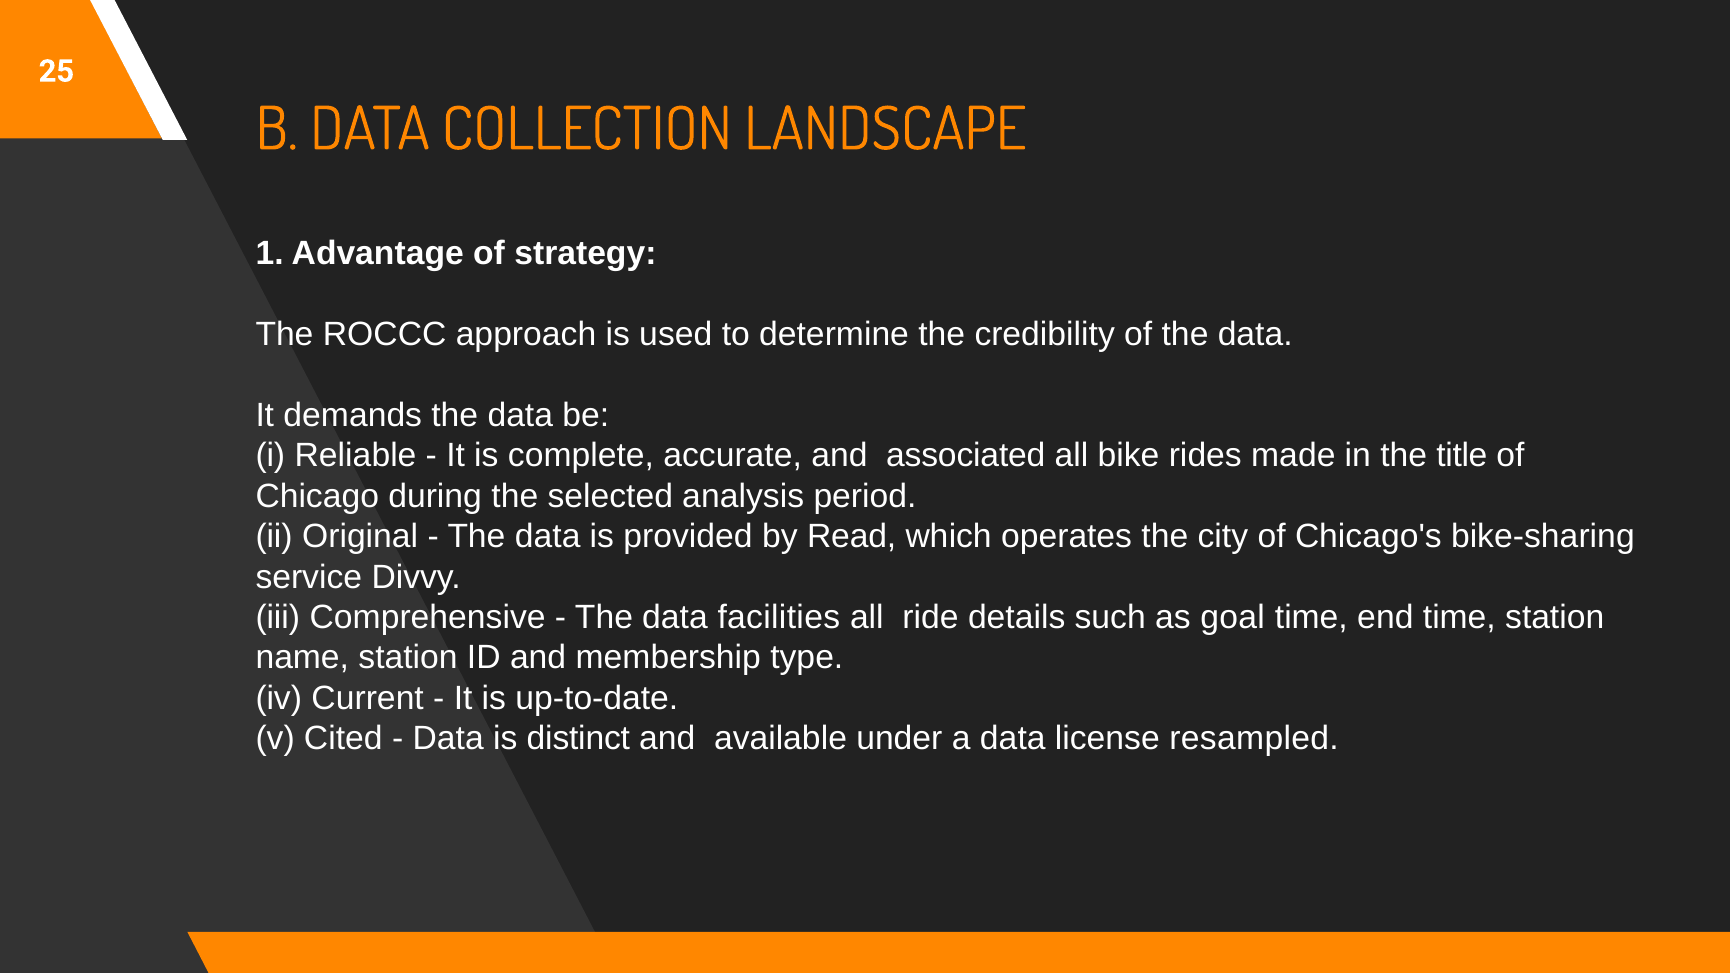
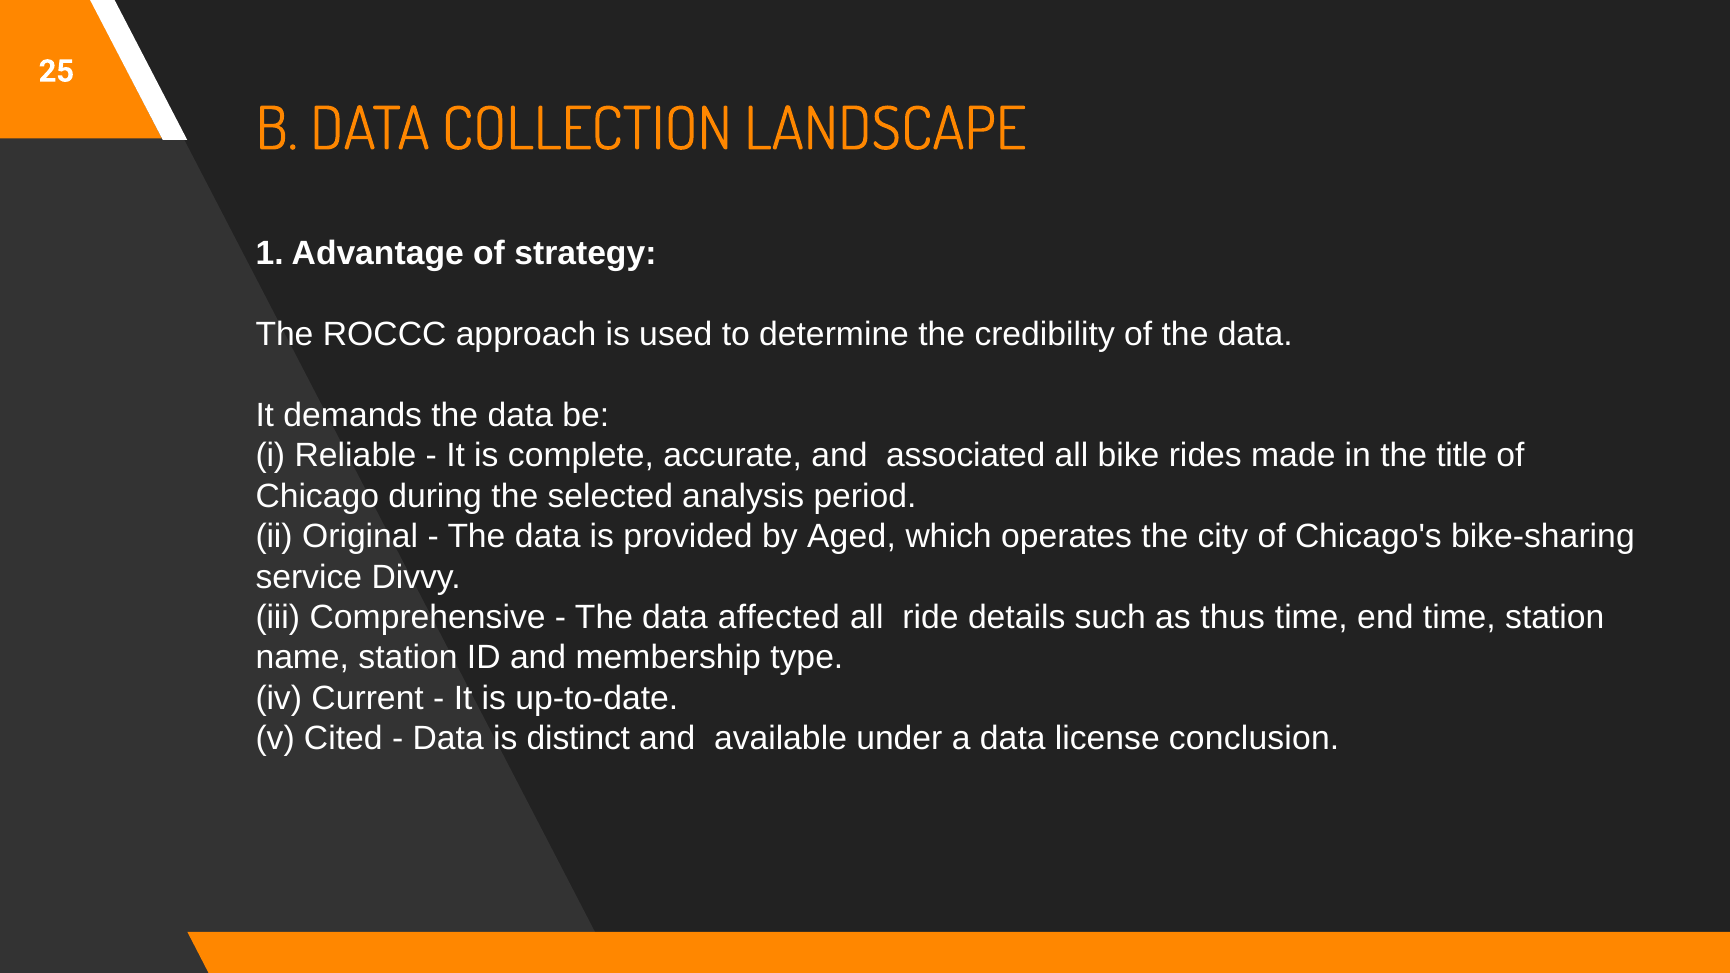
Read: Read -> Aged
facilities: facilities -> affected
goal: goal -> thus
resampled: resampled -> conclusion
